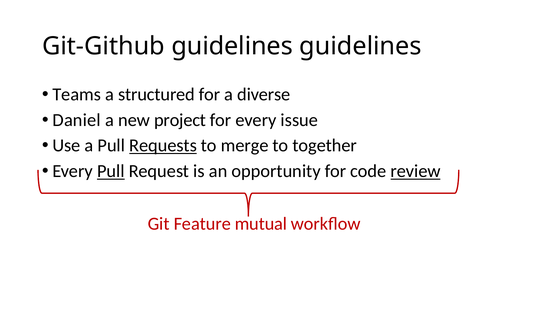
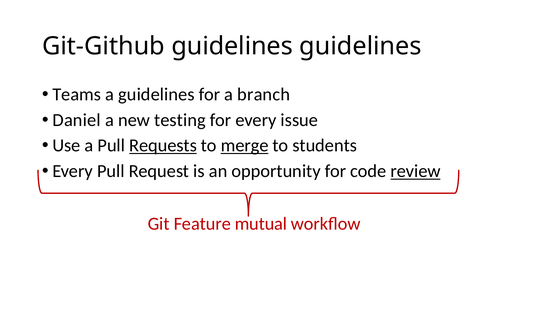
a structured: structured -> guidelines
diverse: diverse -> branch
project: project -> testing
merge underline: none -> present
together: together -> students
Pull at (111, 171) underline: present -> none
